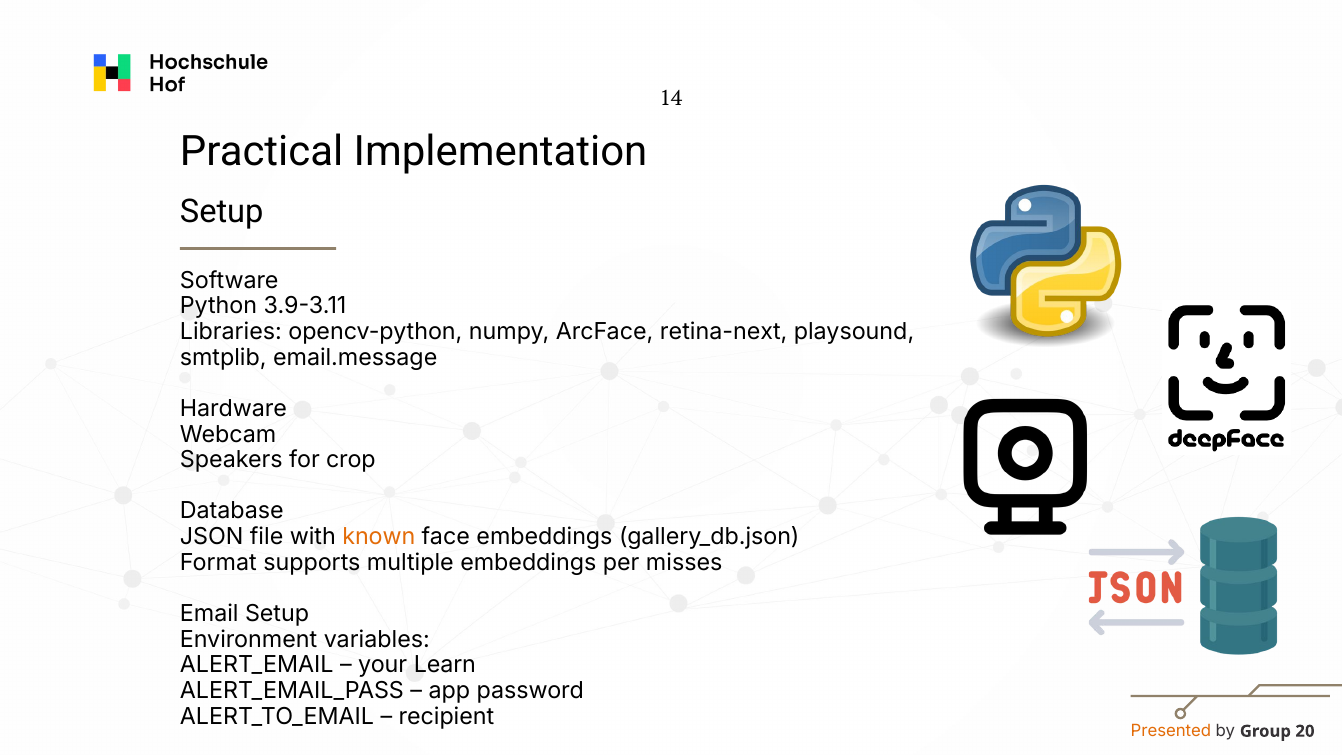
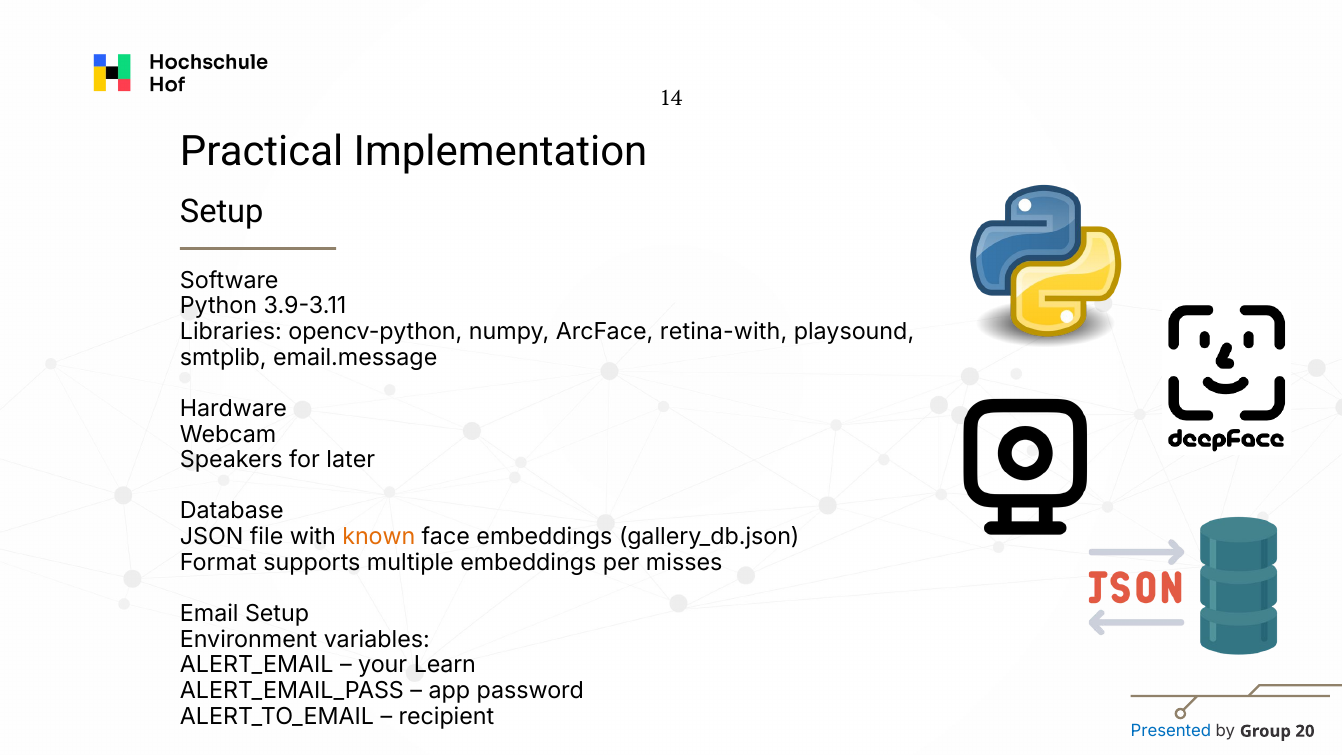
retina-next: retina-next -> retina-with
crop: crop -> later
Presented colour: orange -> blue
